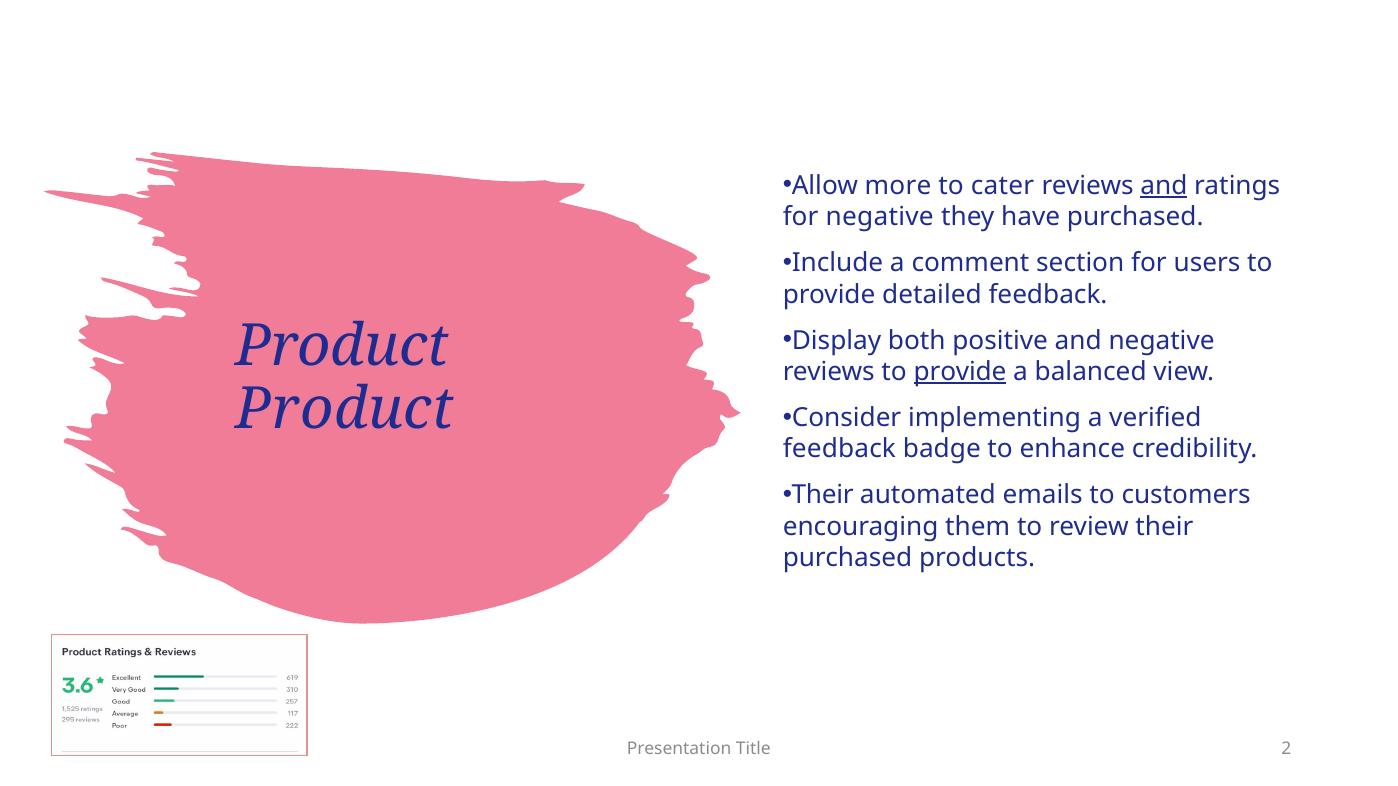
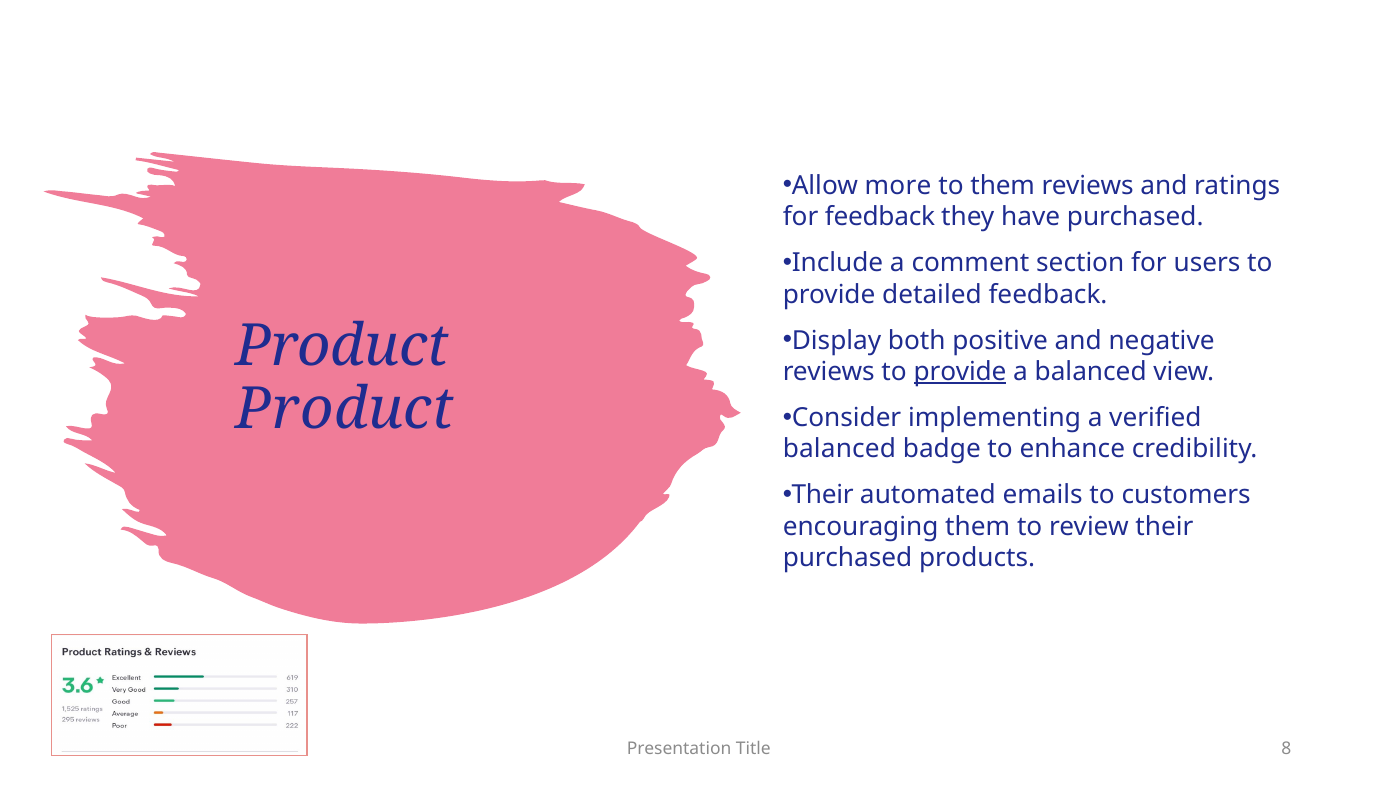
to cater: cater -> them
and at (1164, 186) underline: present -> none
for negative: negative -> feedback
feedback at (839, 449): feedback -> balanced
2: 2 -> 8
